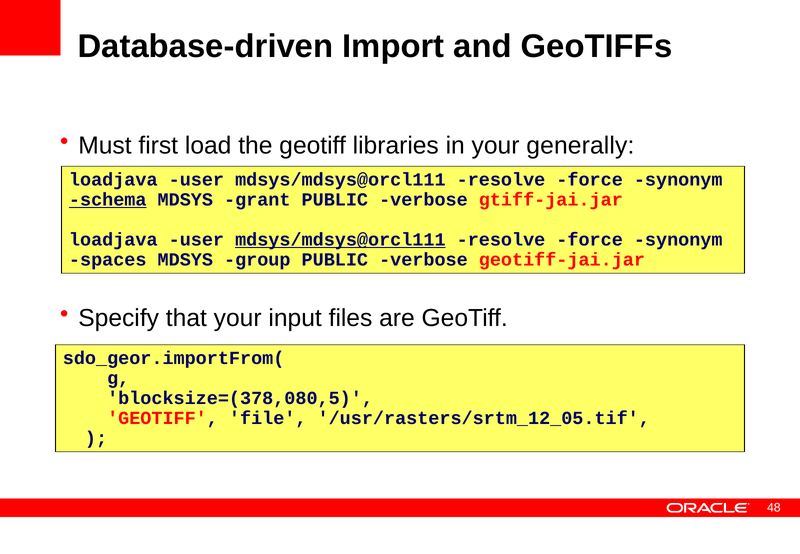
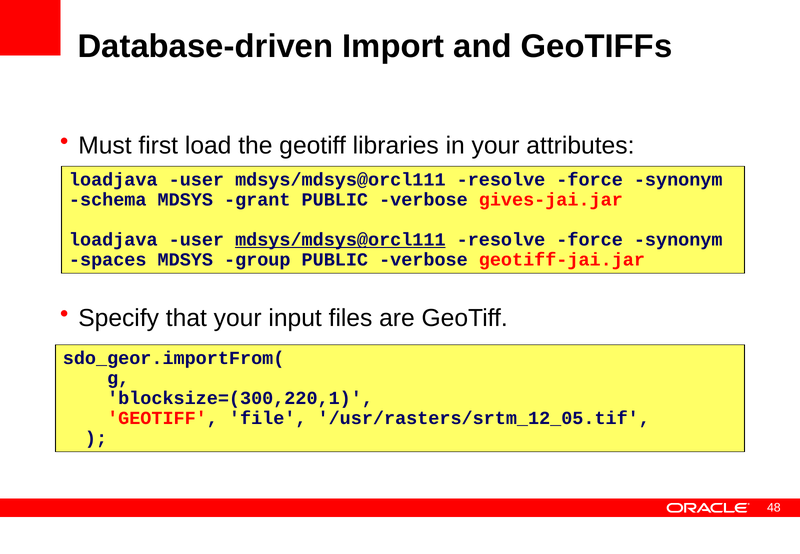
generally: generally -> attributes
schema underline: present -> none
gtiff-jai.jar: gtiff-jai.jar -> gives-jai.jar
blocksize=(378,080,5: blocksize=(378,080,5 -> blocksize=(300,220,1
